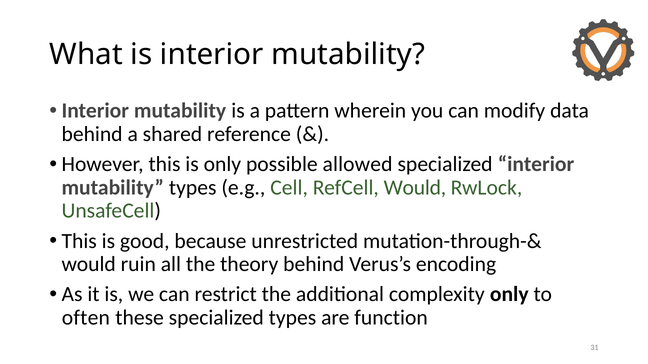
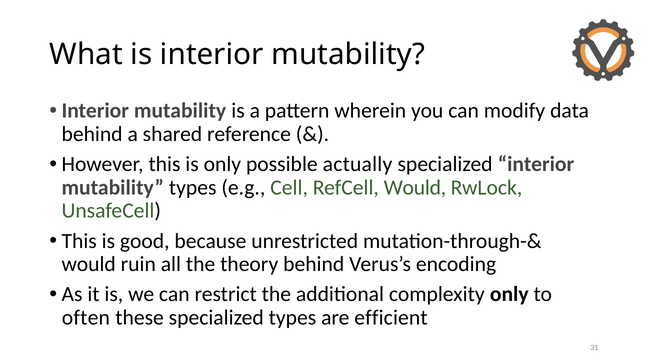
allowed: allowed -> actually
function: function -> efficient
